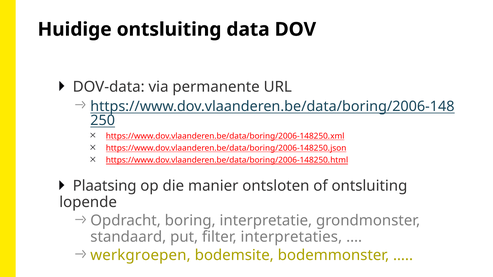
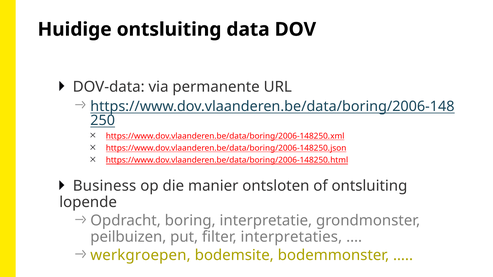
Plaatsing: Plaatsing -> Business
standaard: standaard -> peilbuizen
